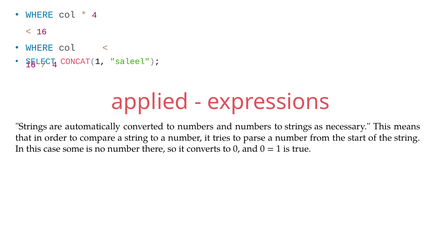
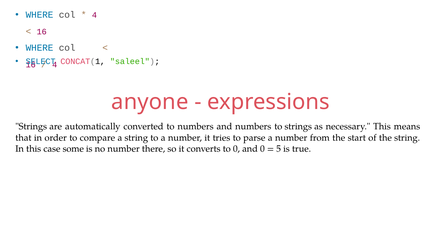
applied: applied -> anyone
1: 1 -> 5
